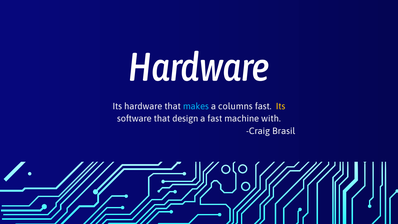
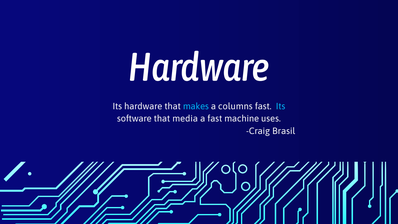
Its at (281, 106) colour: yellow -> light blue
design: design -> media
with: with -> uses
